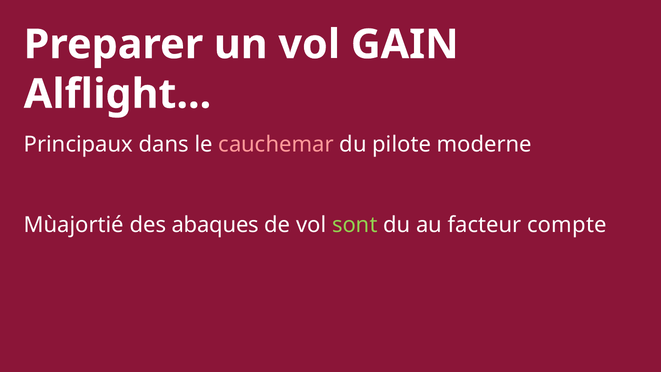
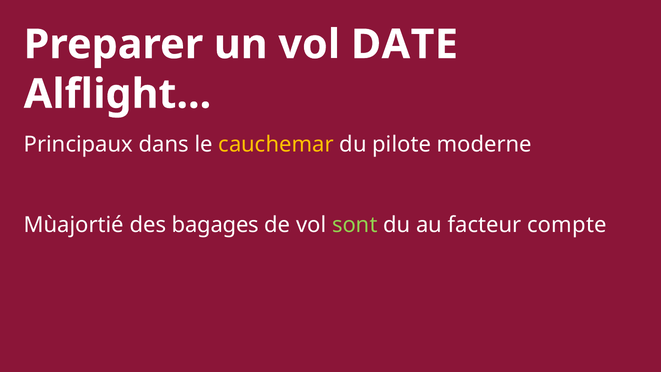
GAIN: GAIN -> DATE
cauchemar colour: pink -> yellow
abaques: abaques -> bagages
